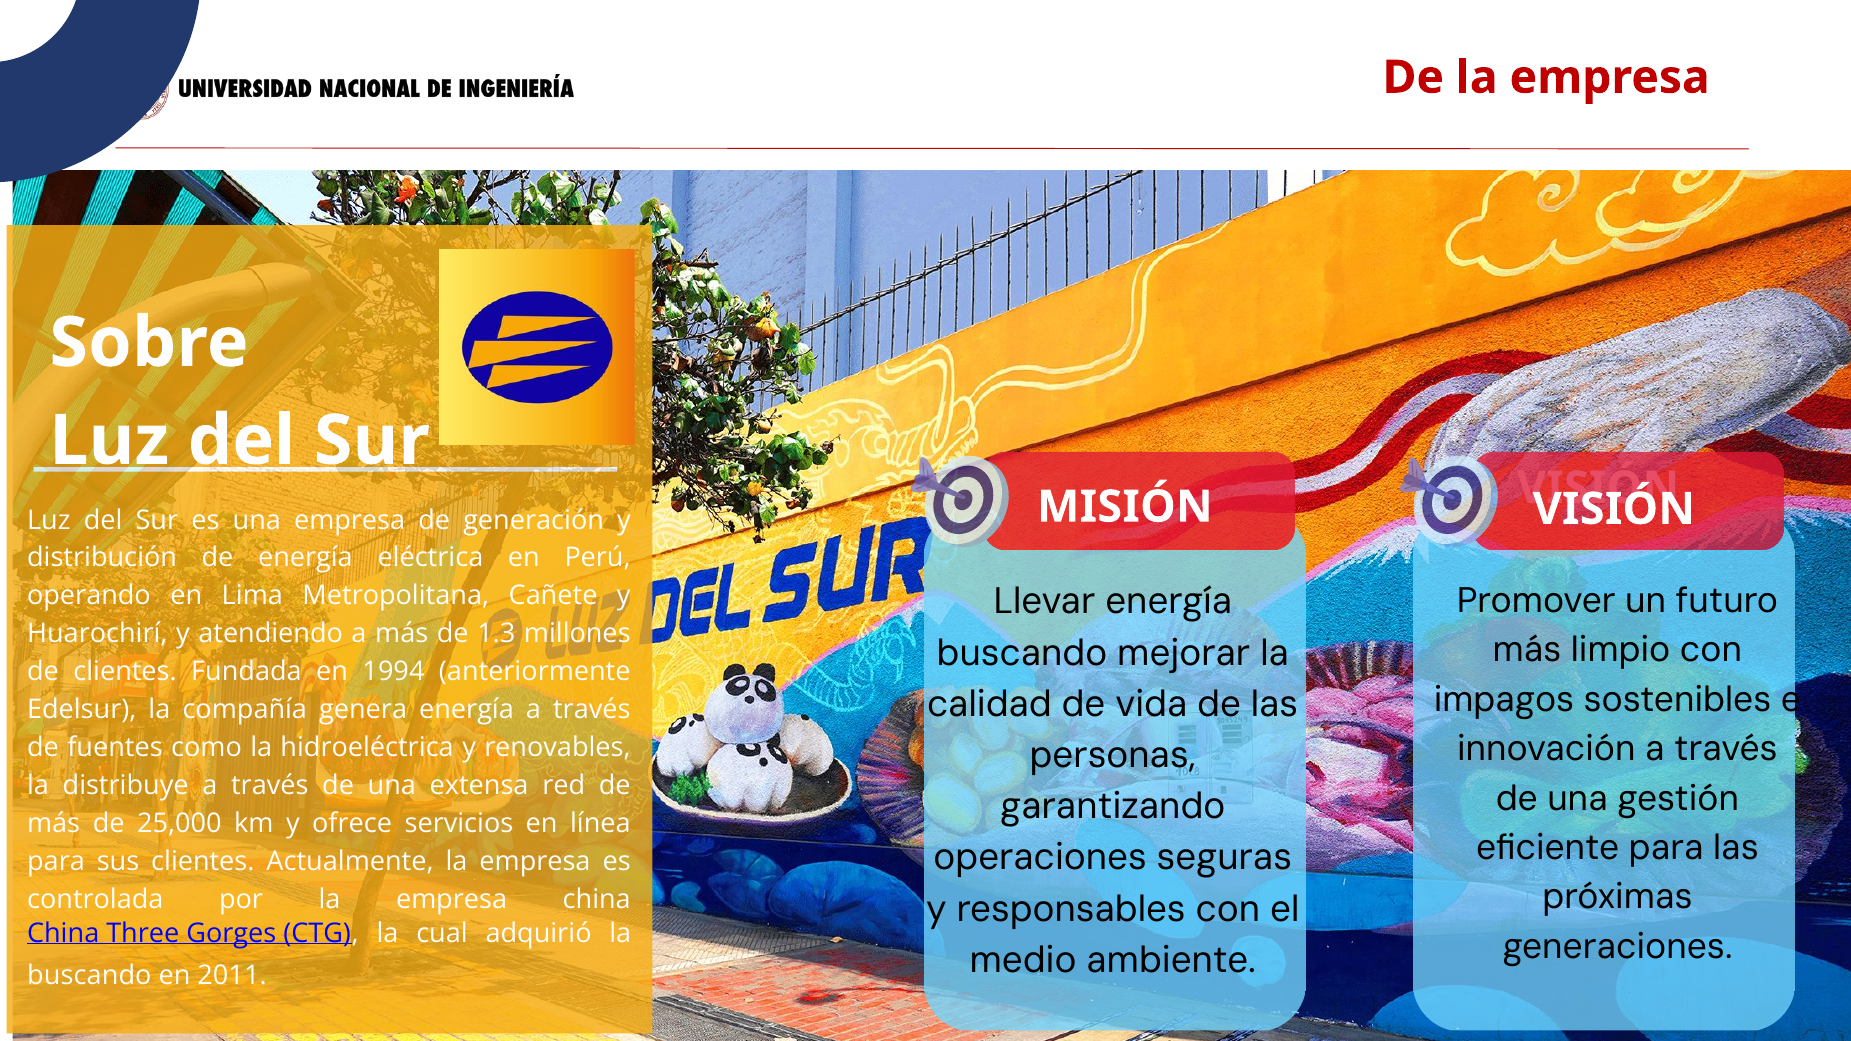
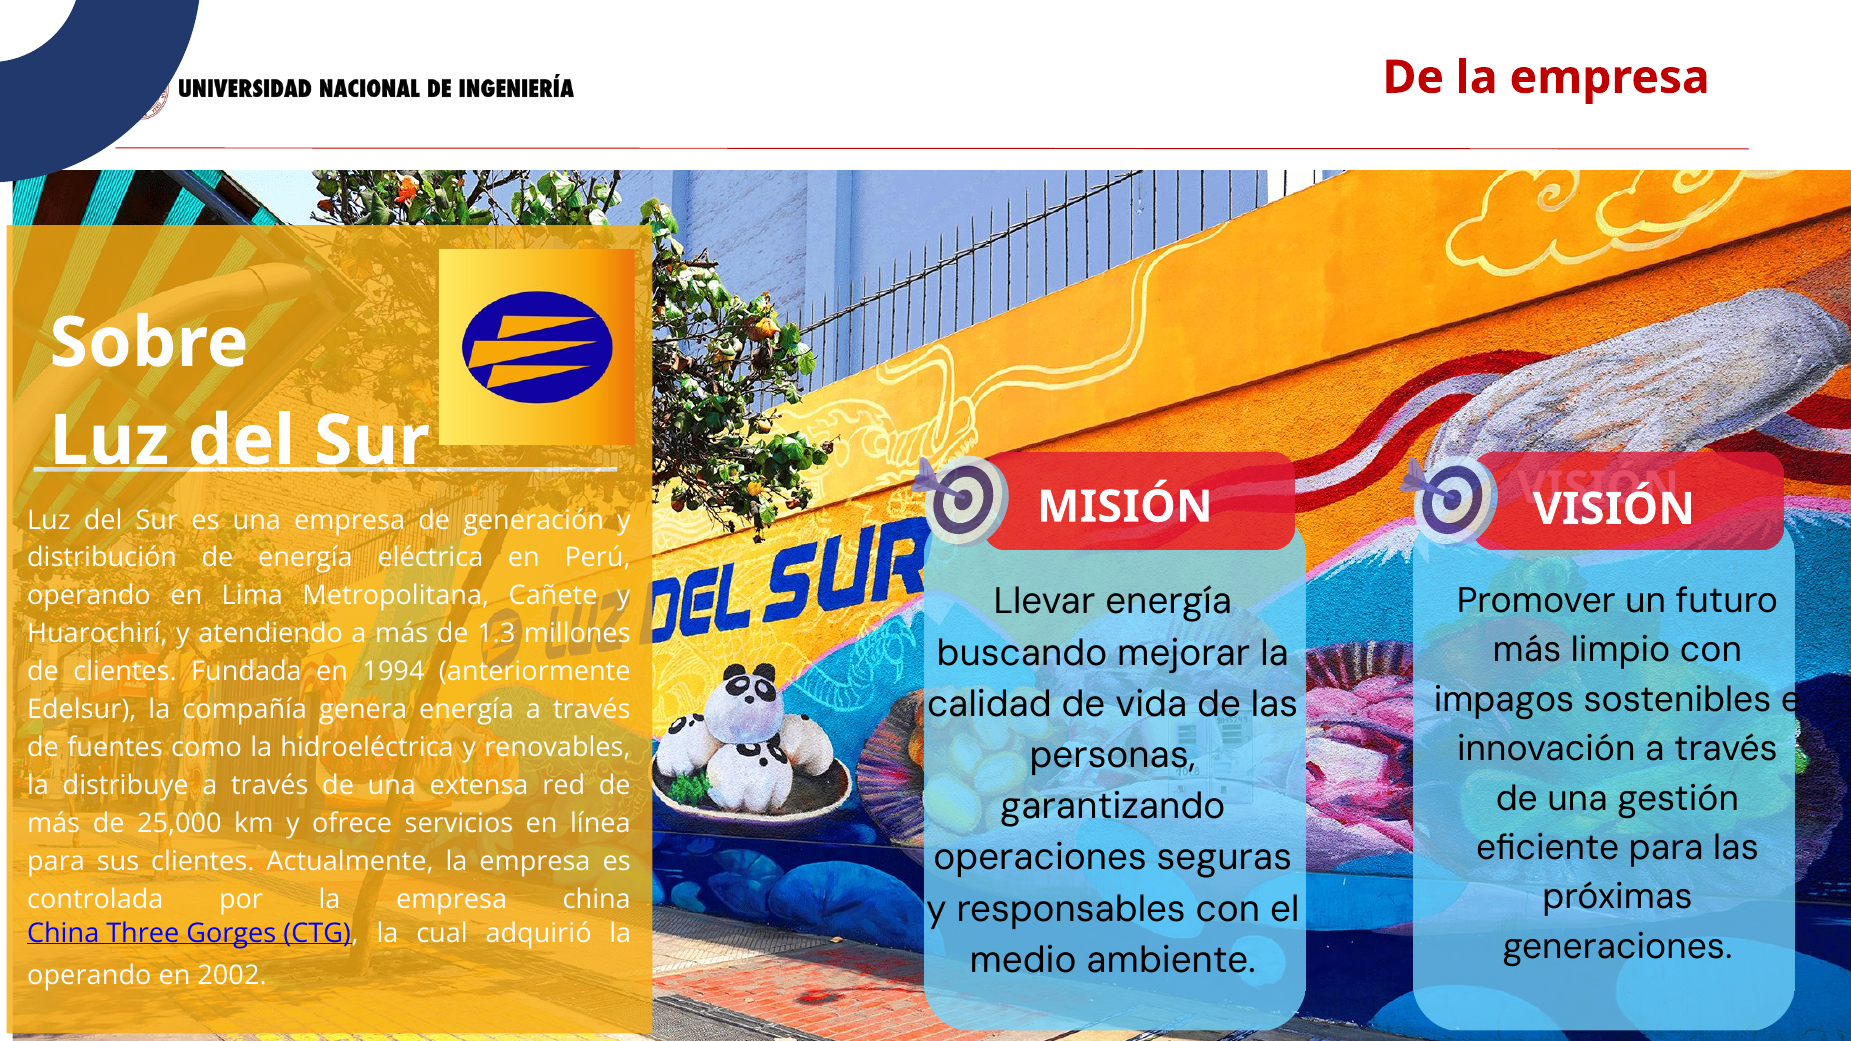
buscando at (89, 976): buscando -> operando
2011: 2011 -> 2002
